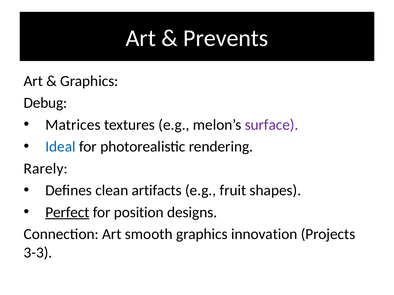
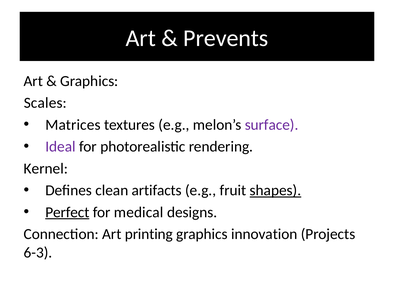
Debug: Debug -> Scales
Ideal colour: blue -> purple
Rarely: Rarely -> Kernel
shapes underline: none -> present
position: position -> medical
smooth: smooth -> printing
3-3: 3-3 -> 6-3
